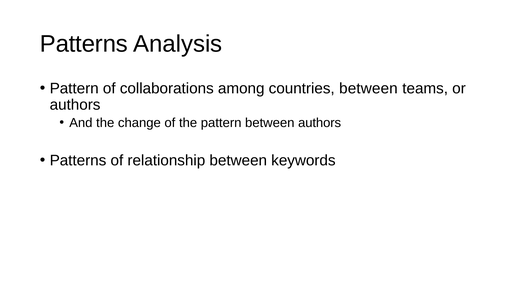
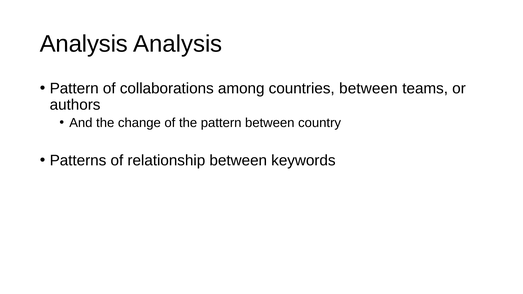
Patterns at (84, 44): Patterns -> Analysis
between authors: authors -> country
